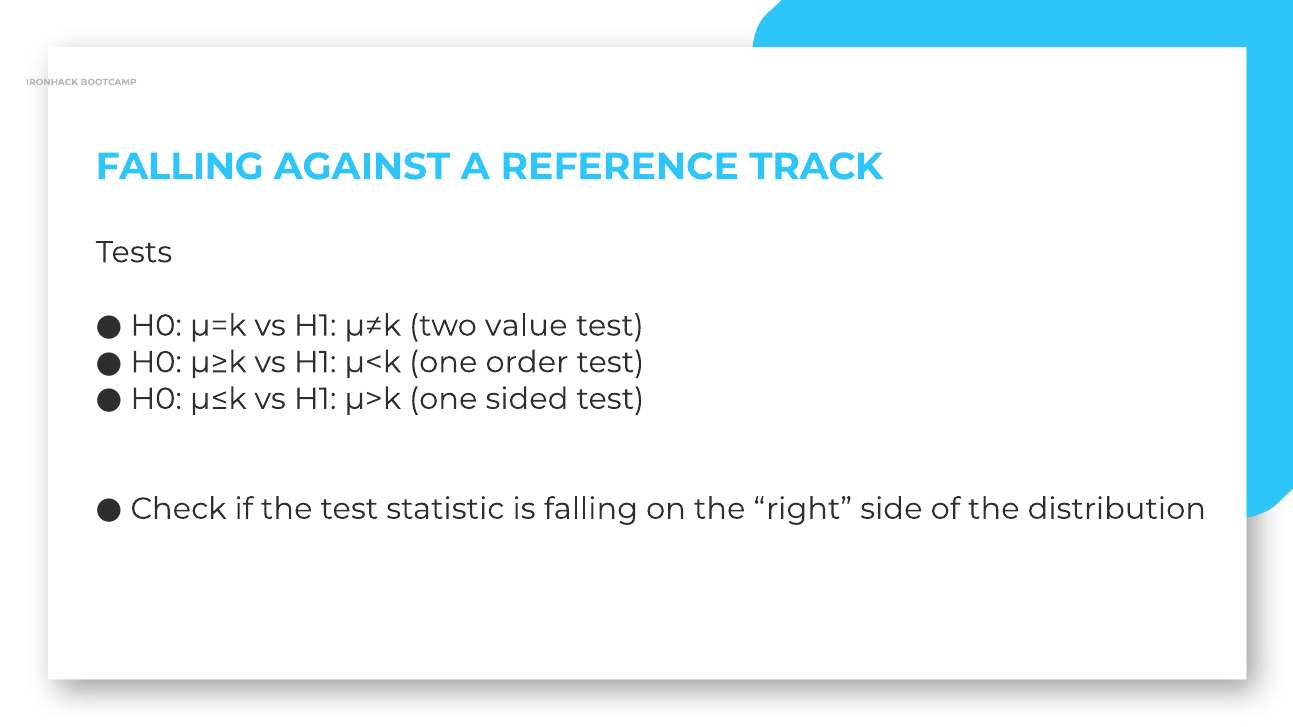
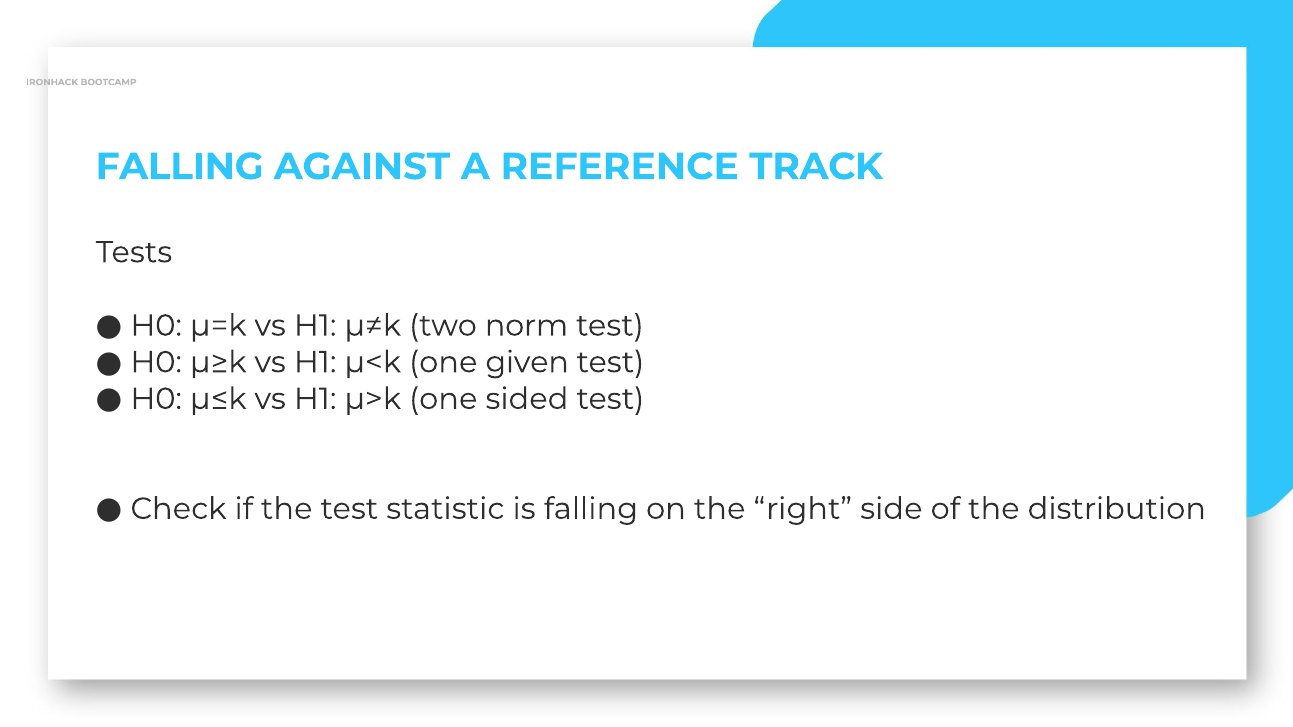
value: value -> norm
order: order -> given
